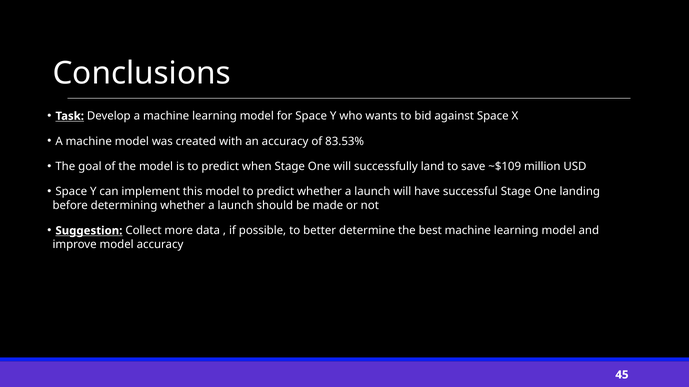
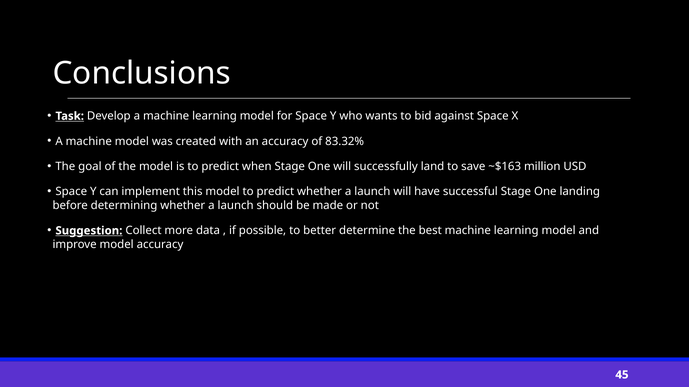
83.53%: 83.53% -> 83.32%
~$109: ~$109 -> ~$163
